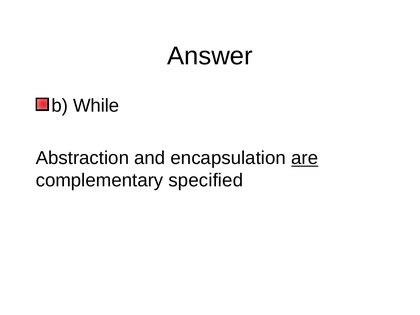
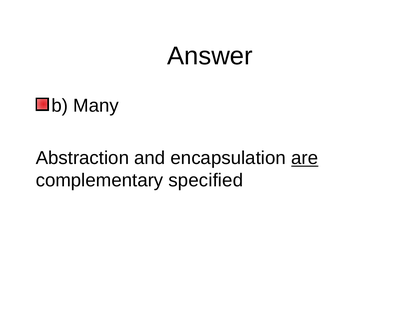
While: While -> Many
